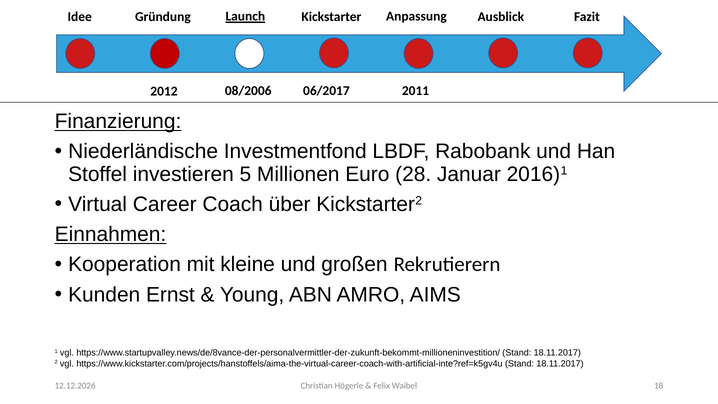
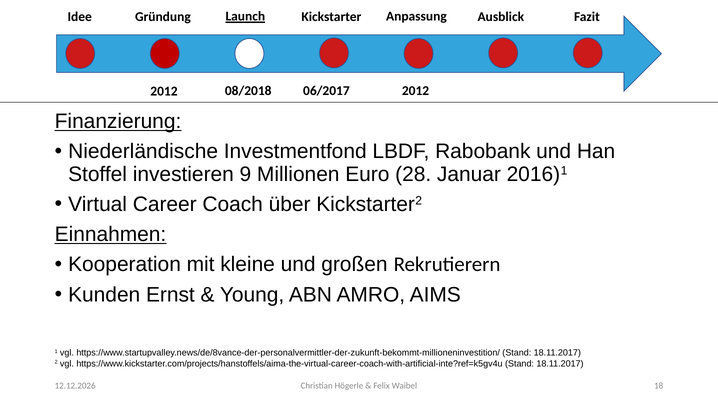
2011 at (416, 91): 2011 -> 2012
08/2006: 08/2006 -> 08/2018
5: 5 -> 9
